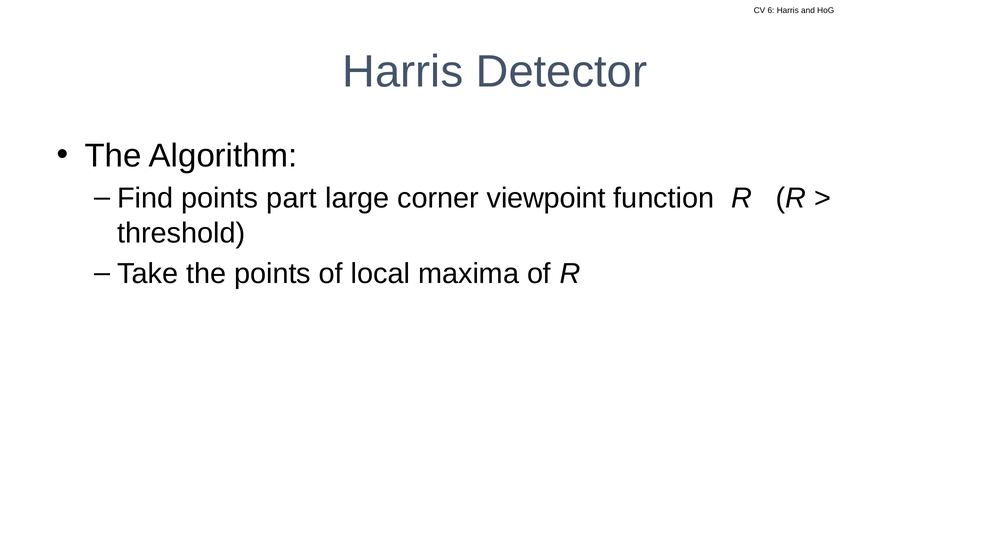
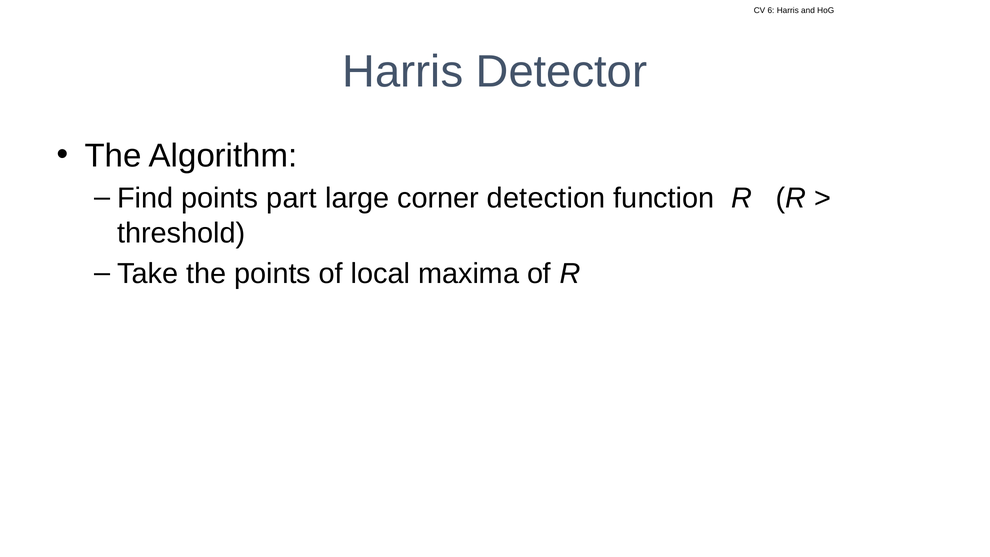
viewpoint: viewpoint -> detection
